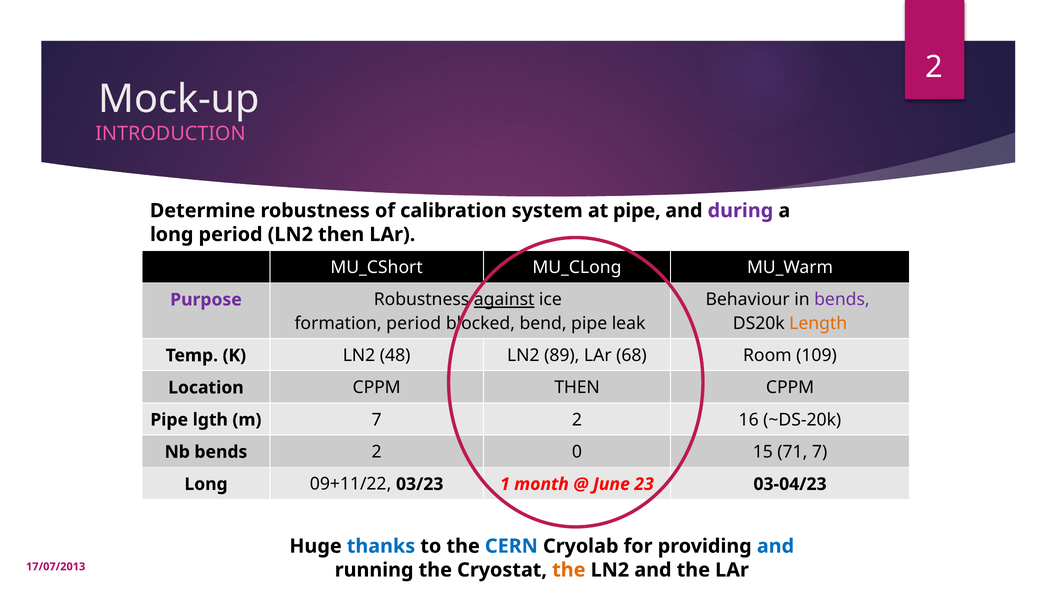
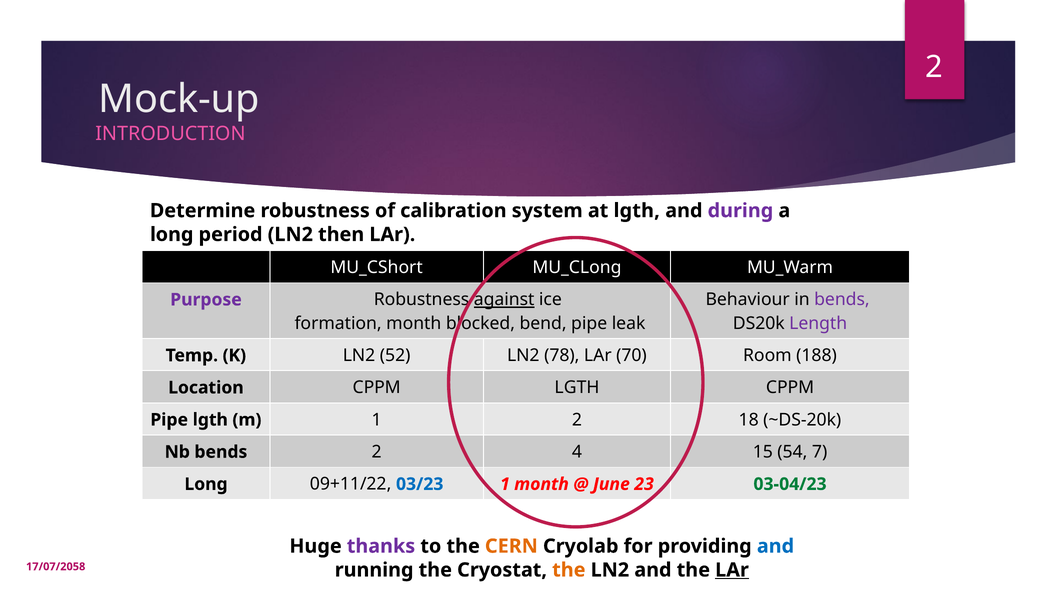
at pipe: pipe -> lgth
formation period: period -> month
Length colour: orange -> purple
48: 48 -> 52
89: 89 -> 78
68: 68 -> 70
109: 109 -> 188
CPPM THEN: THEN -> LGTH
m 7: 7 -> 1
16: 16 -> 18
0: 0 -> 4
71: 71 -> 54
03/23 colour: black -> blue
03-04/23 colour: black -> green
thanks colour: blue -> purple
CERN colour: blue -> orange
17/07/2013: 17/07/2013 -> 17/07/2058
LAr at (732, 570) underline: none -> present
